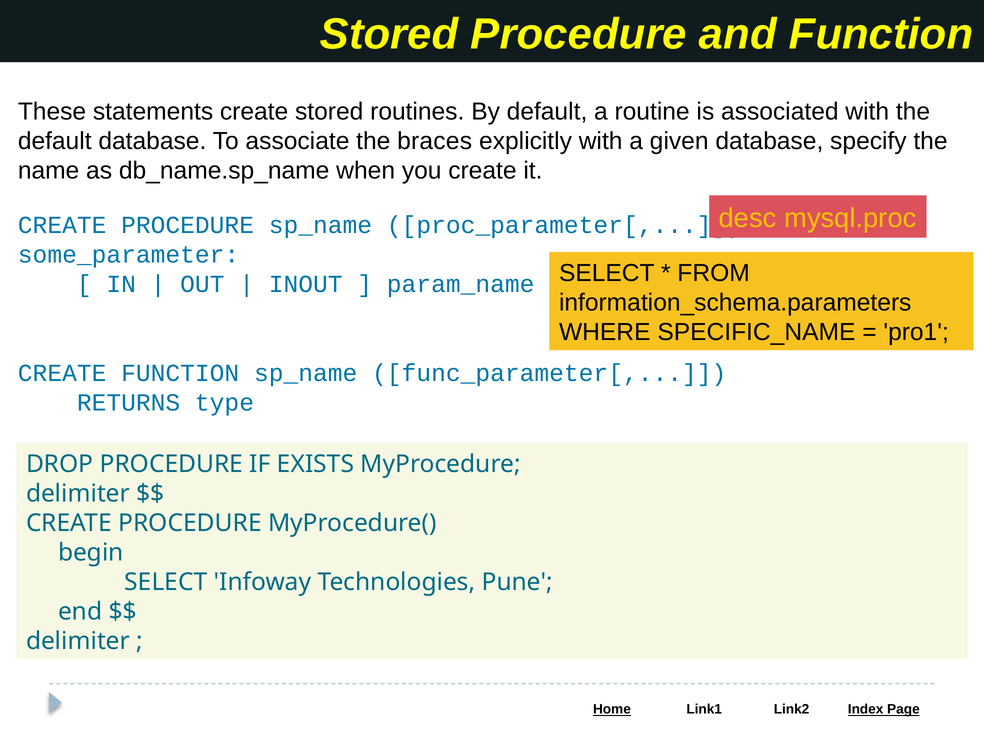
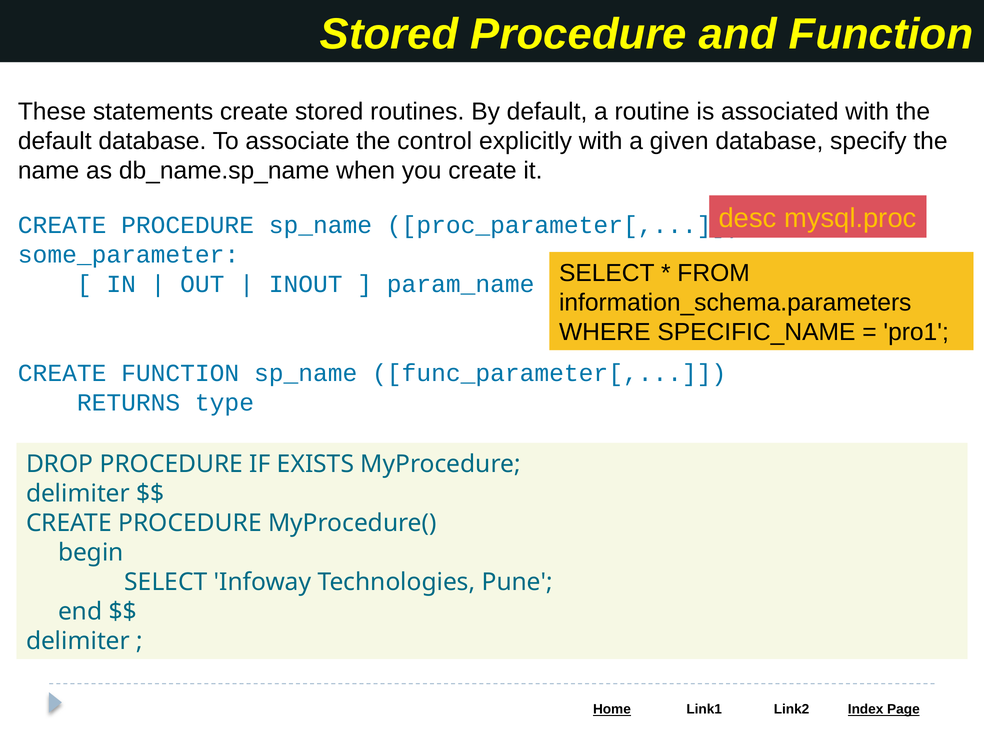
braces: braces -> control
